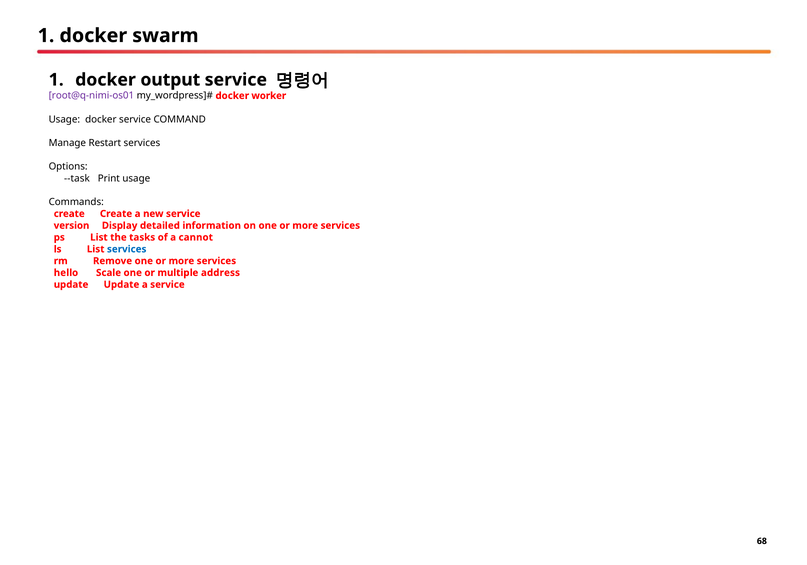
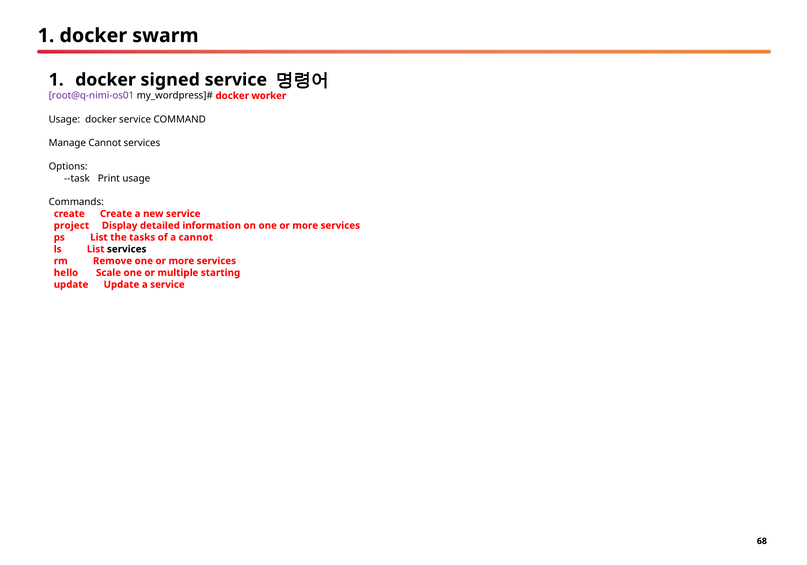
output: output -> signed
Manage Restart: Restart -> Cannot
version: version -> project
services at (127, 249) colour: blue -> black
address: address -> starting
